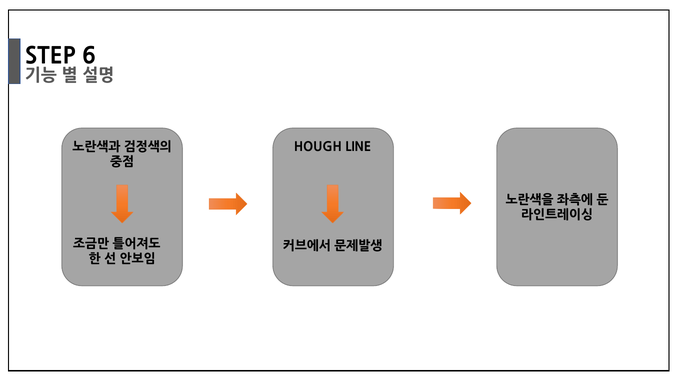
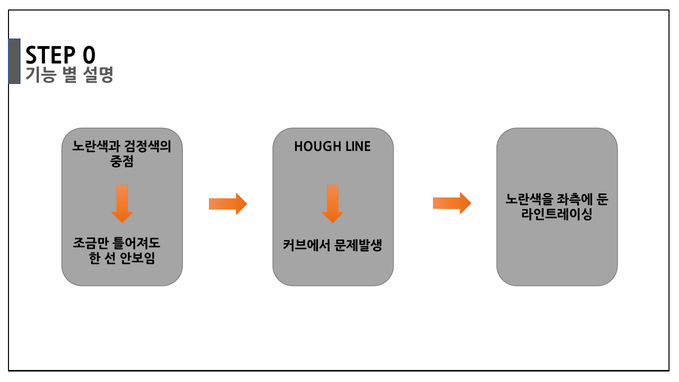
6: 6 -> 0
